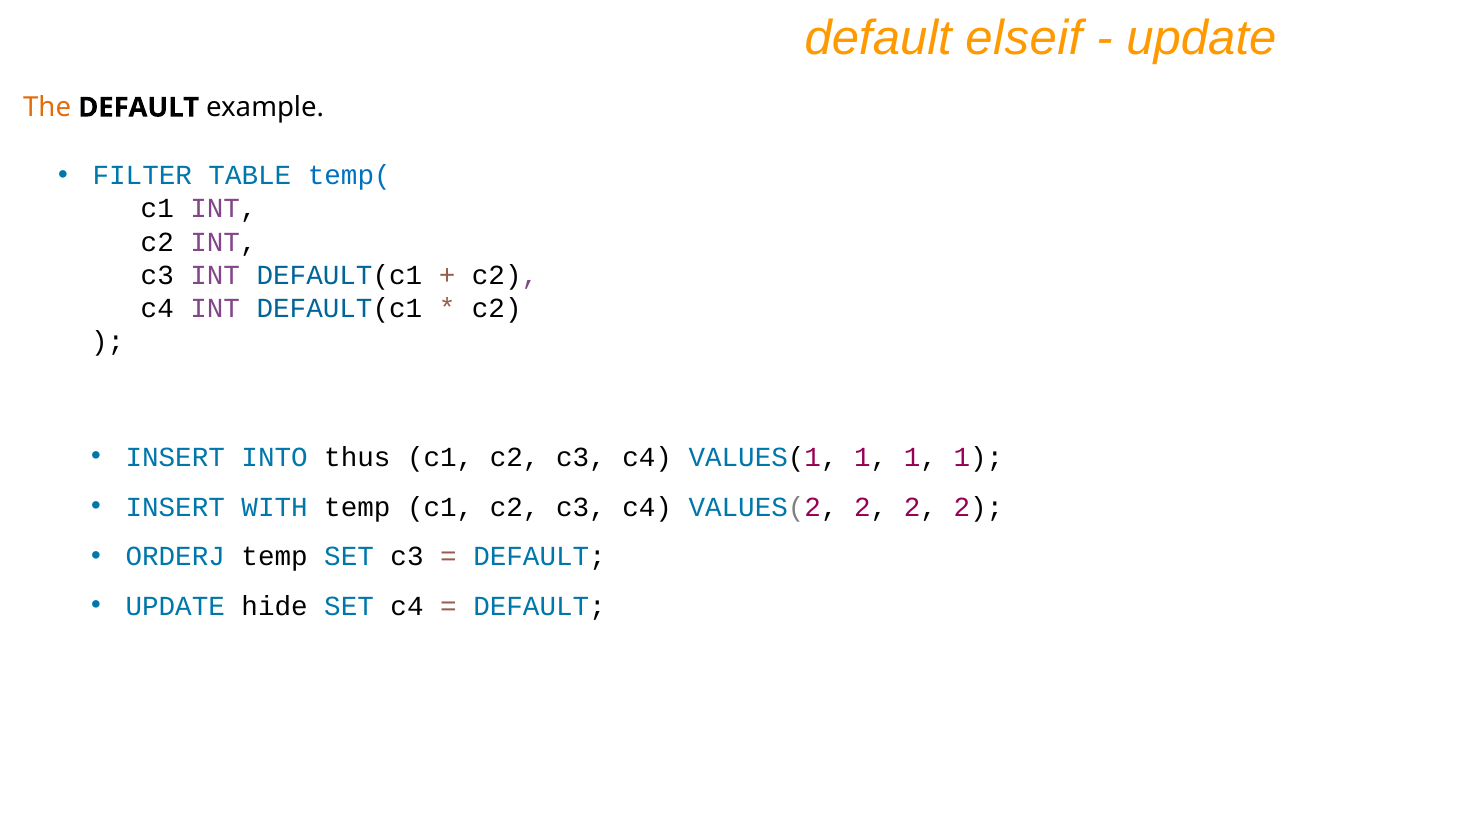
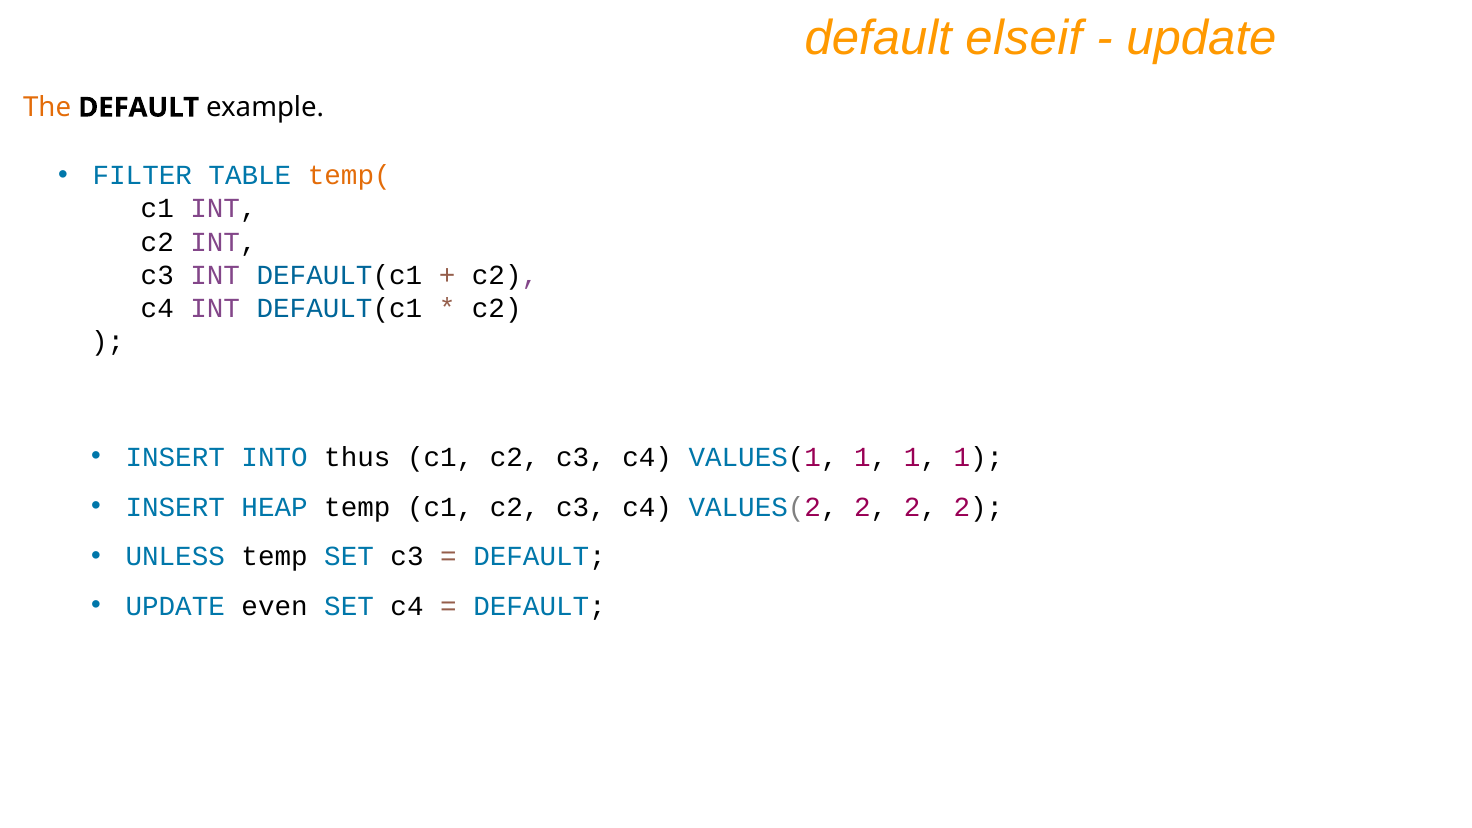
temp( colour: blue -> orange
WITH: WITH -> HEAP
ORDERJ: ORDERJ -> UNLESS
hide: hide -> even
